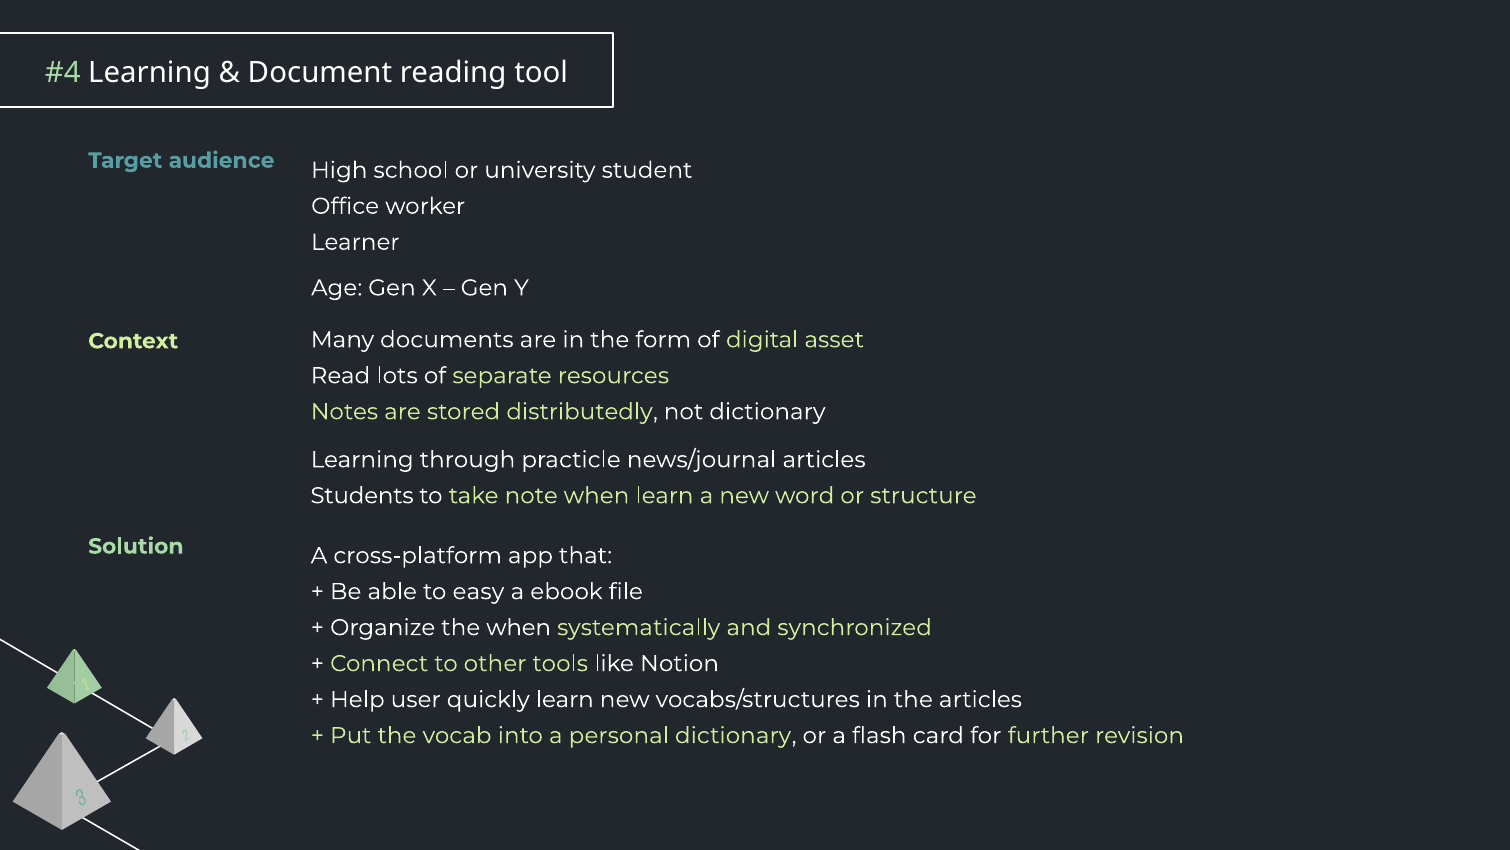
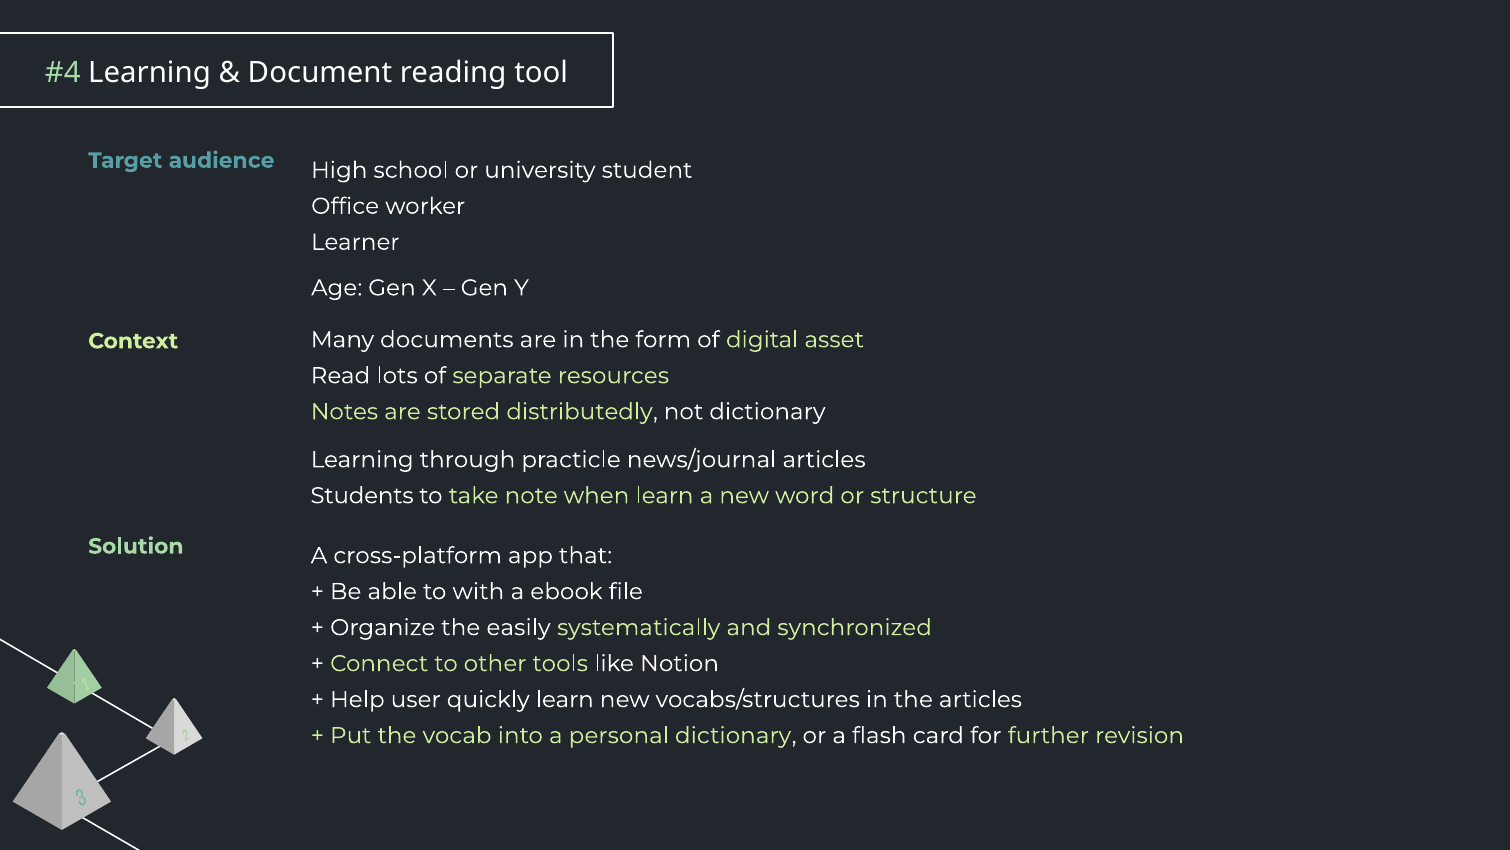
easy: easy -> with
the when: when -> easily
